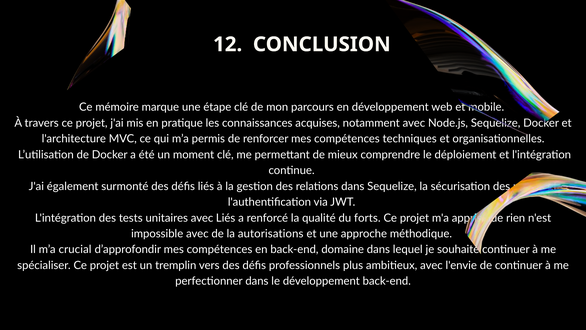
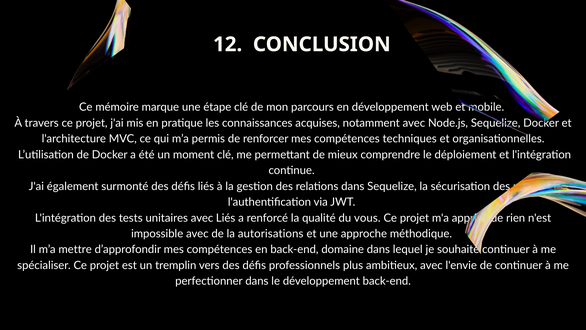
forts: forts -> vous
crucial: crucial -> mettre
